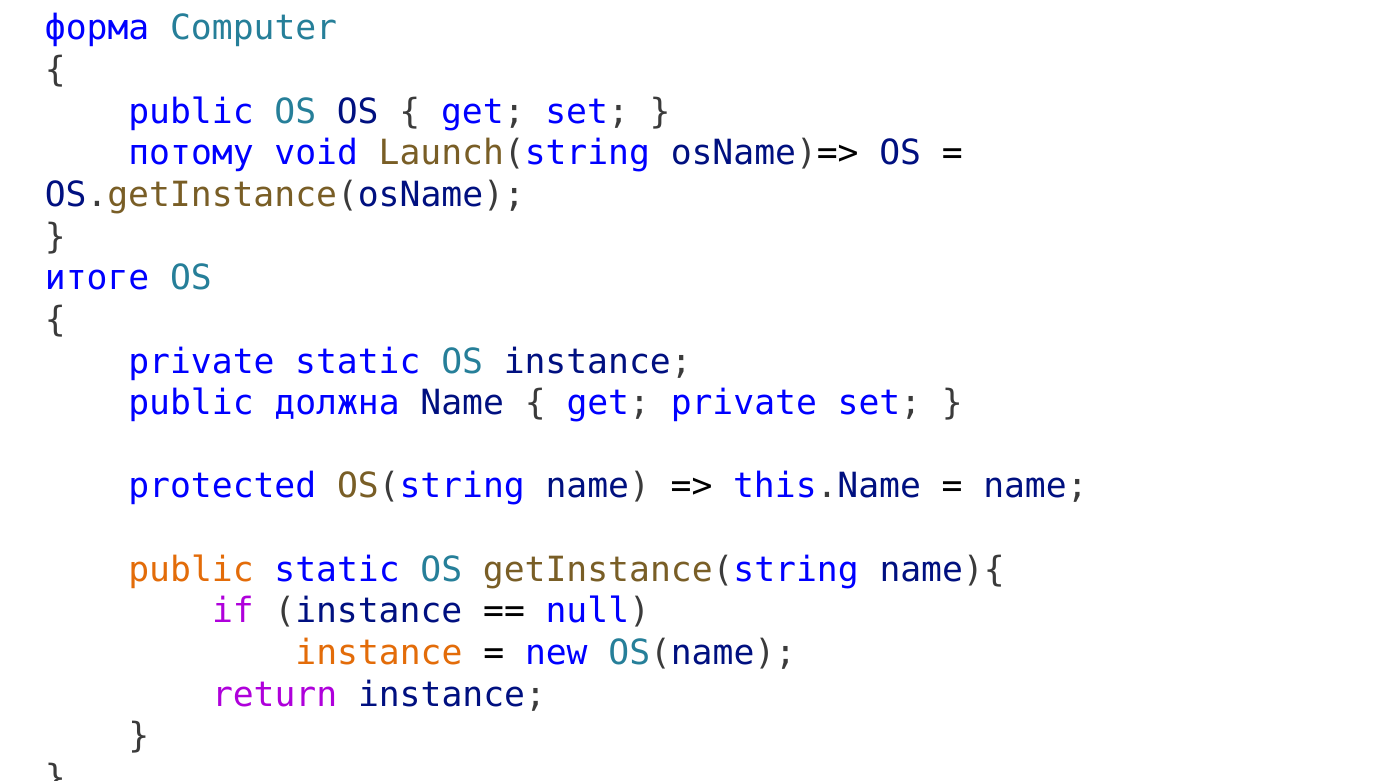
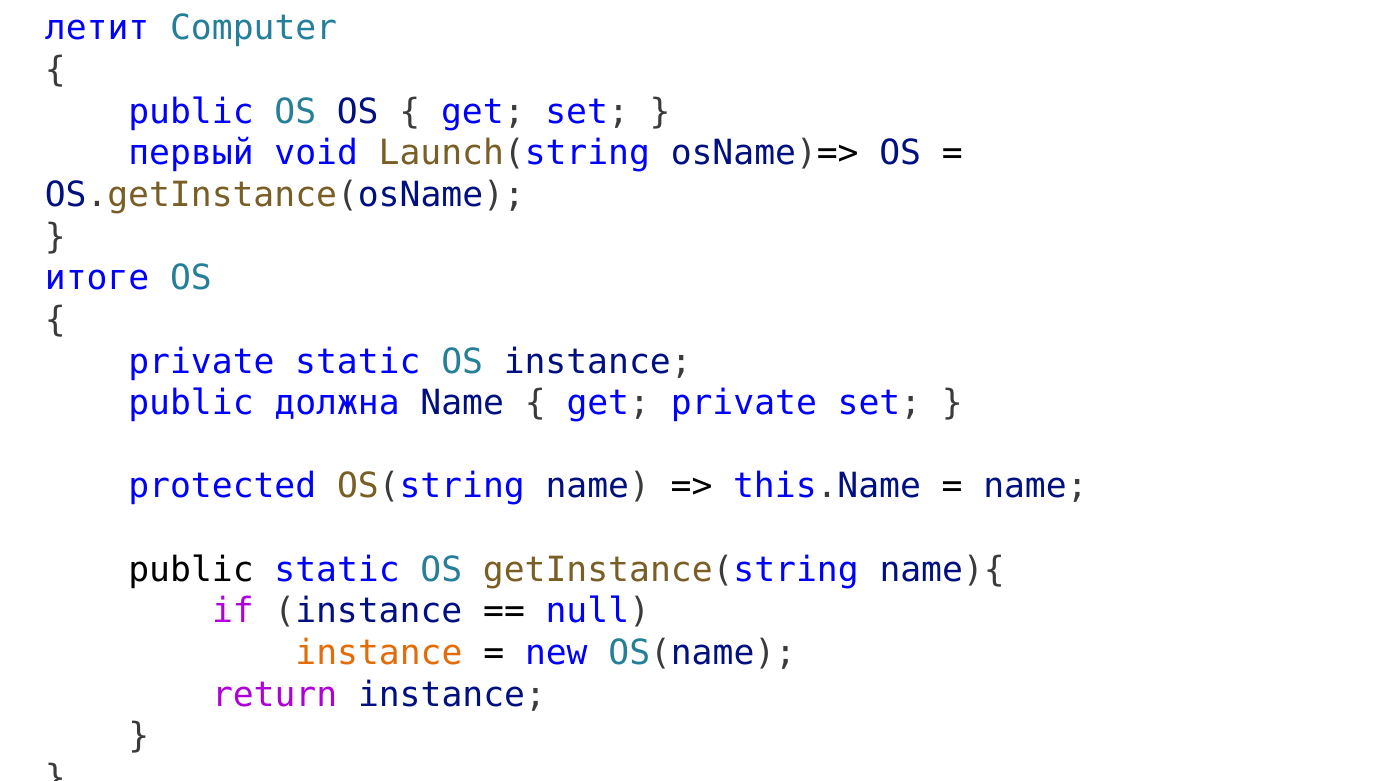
форма: форма -> летит
потому: потому -> первый
public at (191, 570) colour: orange -> black
